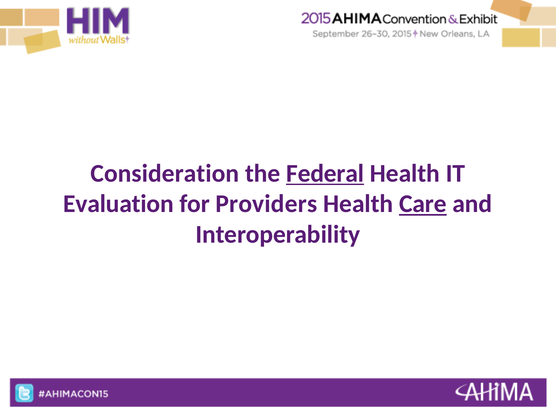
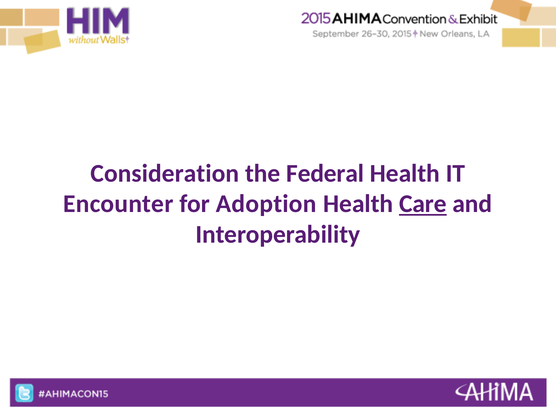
Federal underline: present -> none
Evaluation: Evaluation -> Encounter
Providers: Providers -> Adoption
